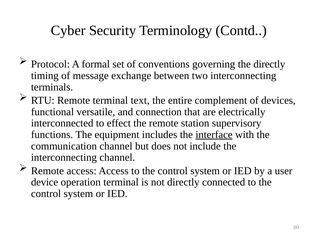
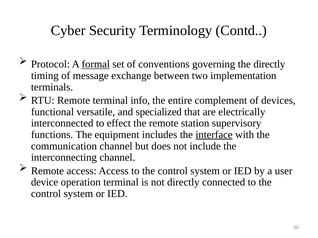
formal underline: none -> present
two interconnecting: interconnecting -> implementation
text: text -> info
connection: connection -> specialized
